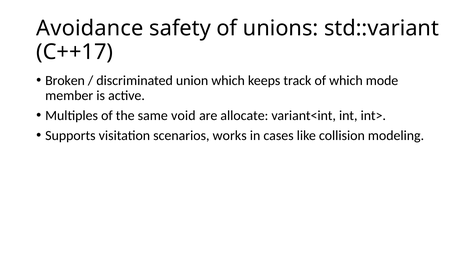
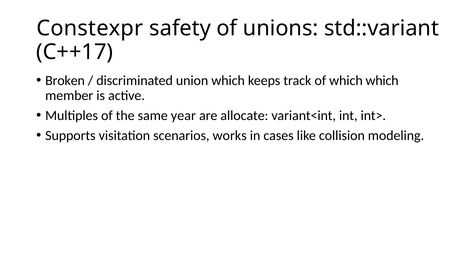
Avoidance: Avoidance -> Constexpr
which mode: mode -> which
void: void -> year
